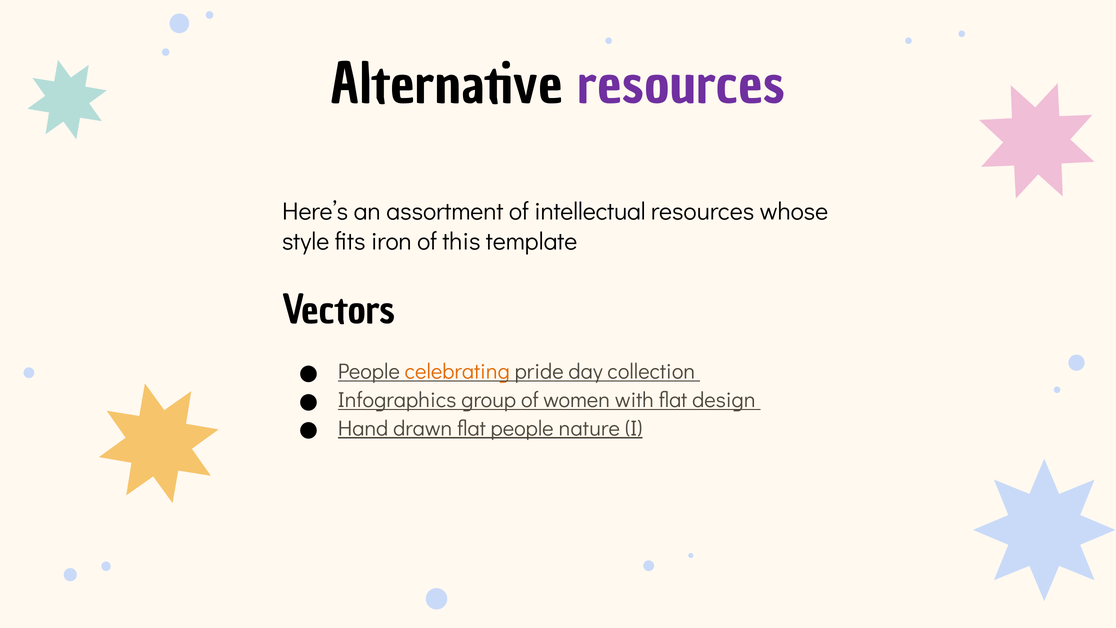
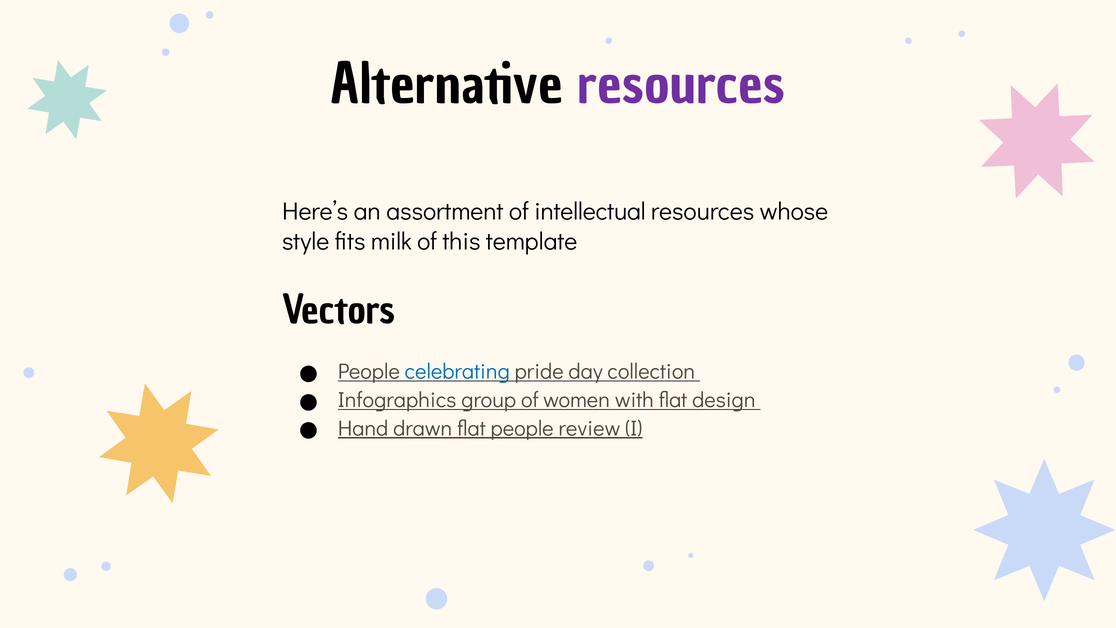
iron: iron -> milk
celebrating colour: orange -> blue
nature: nature -> review
